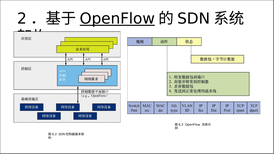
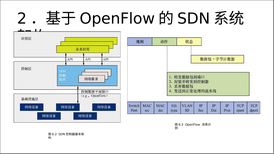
OpenFlow at (117, 19) underline: present -> none
